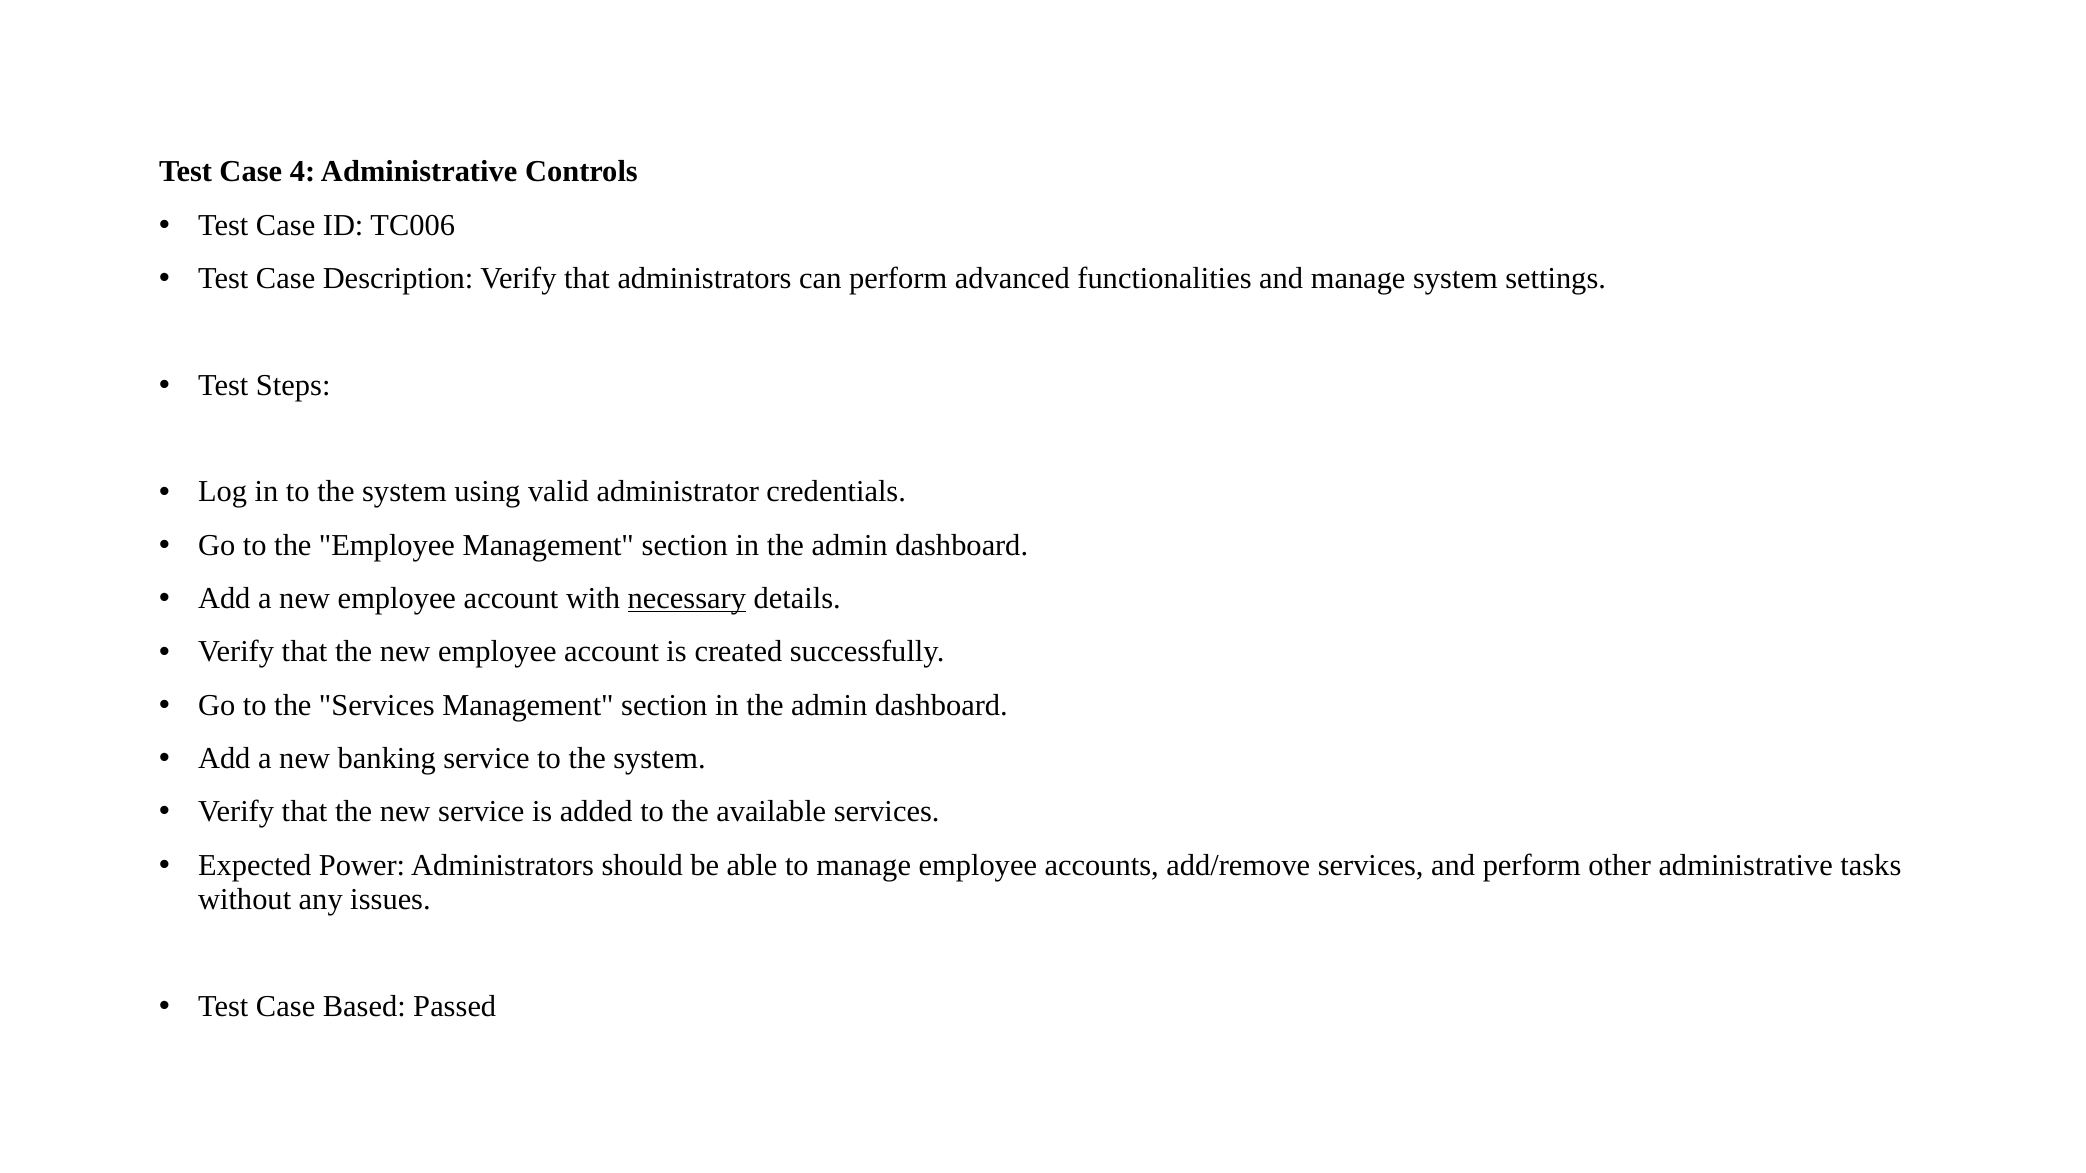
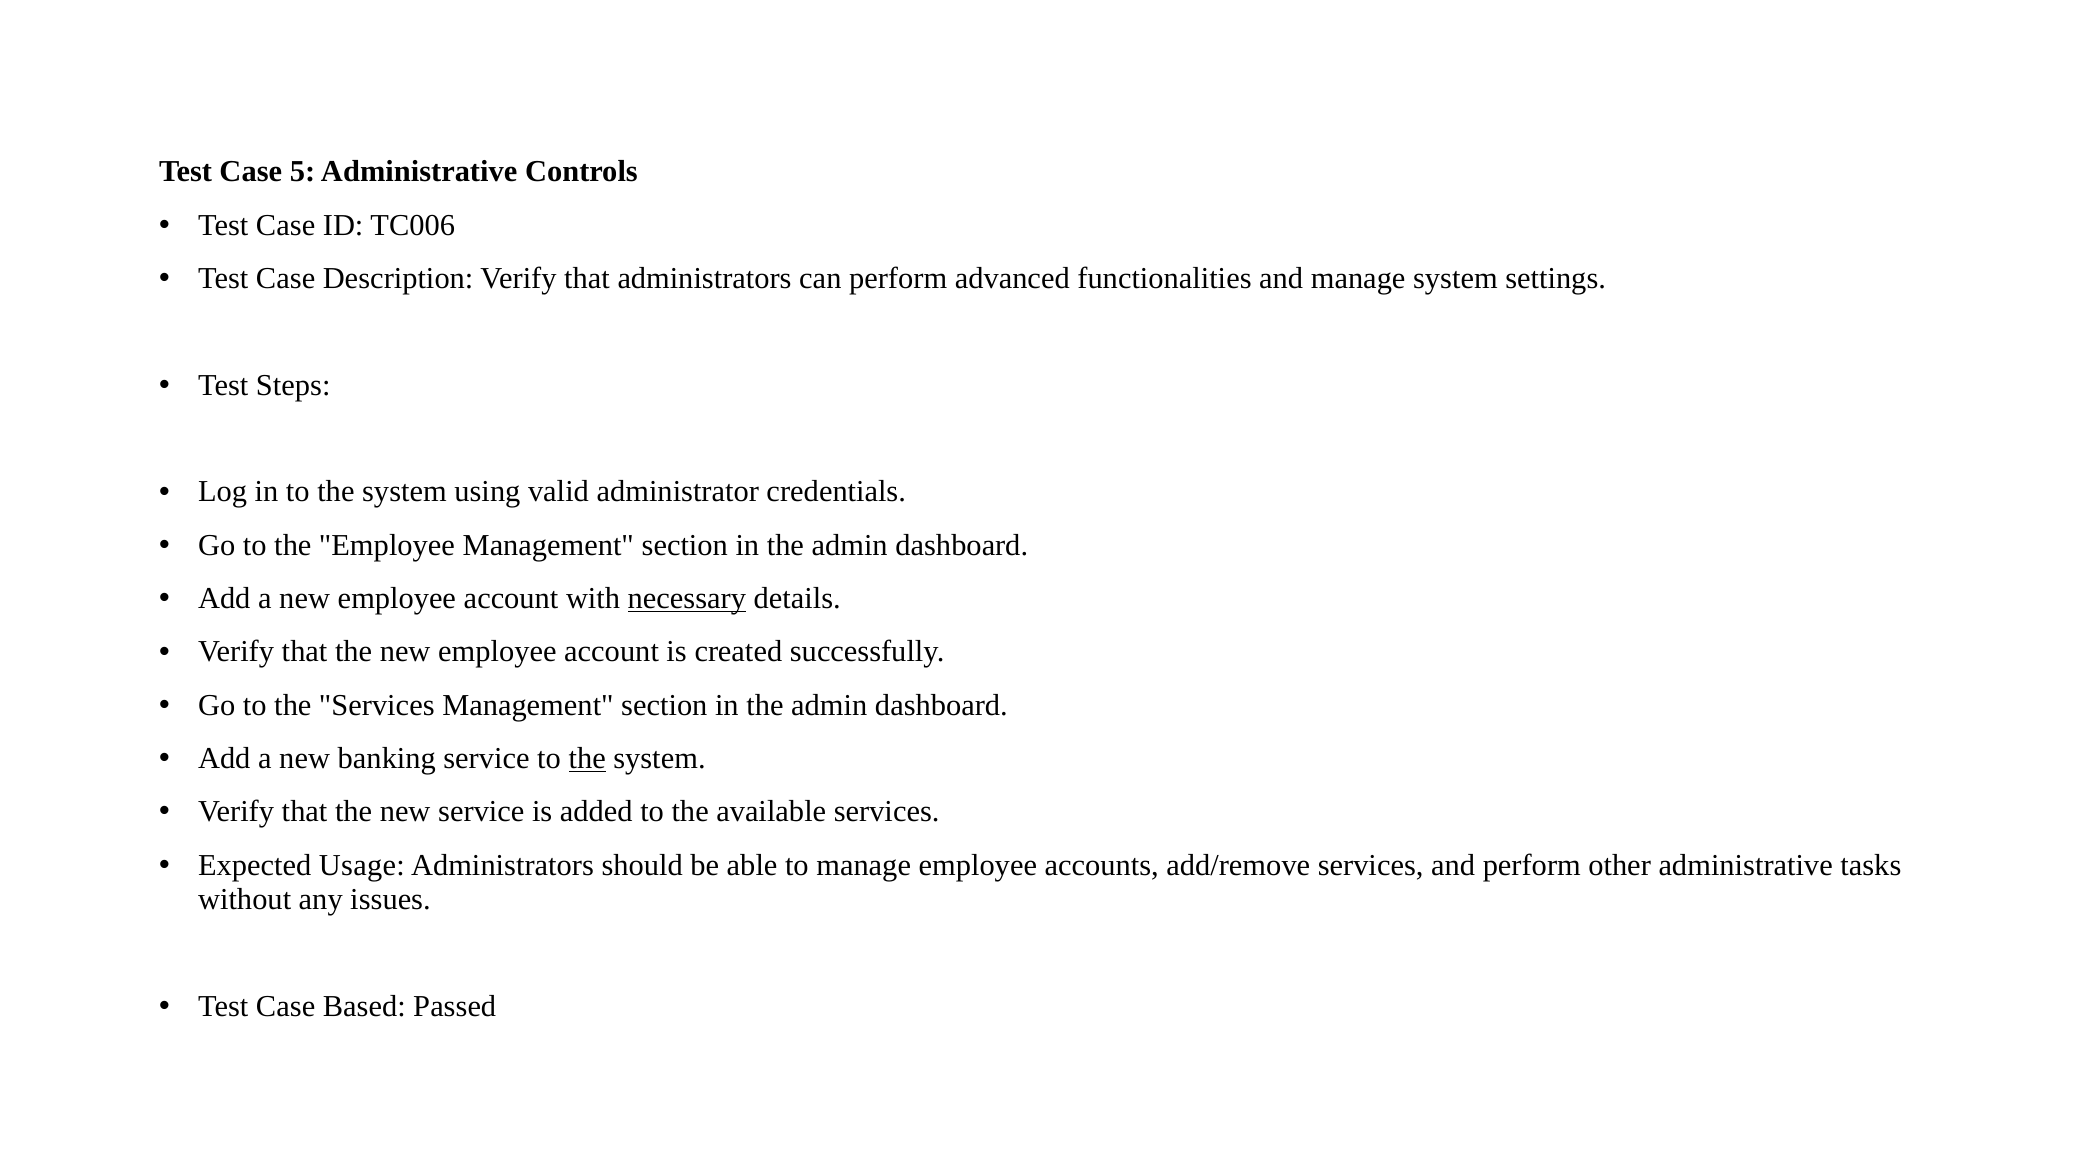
4: 4 -> 5
the at (587, 759) underline: none -> present
Power: Power -> Usage
